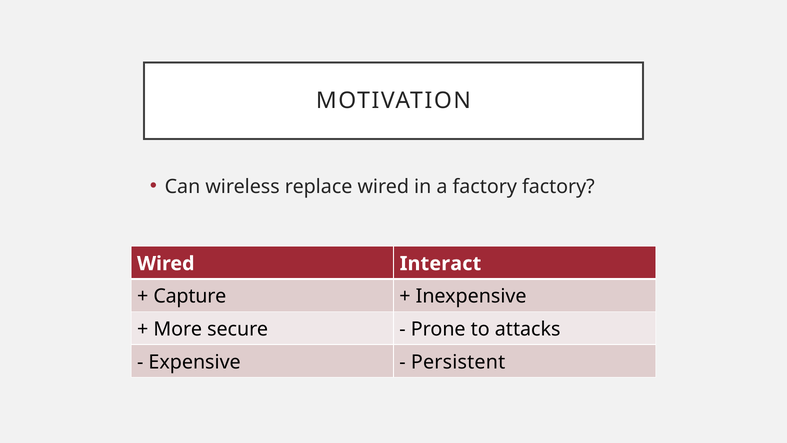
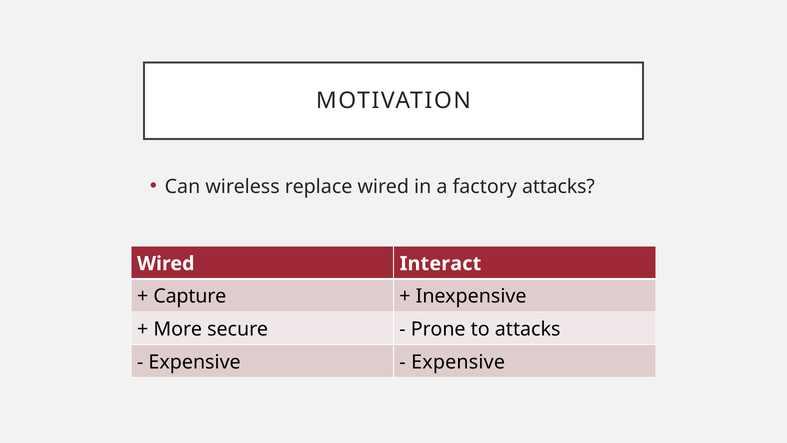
factory factory: factory -> attacks
Persistent at (458, 362): Persistent -> Expensive
